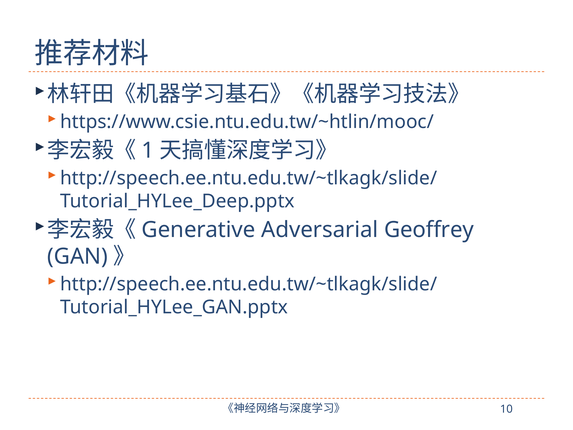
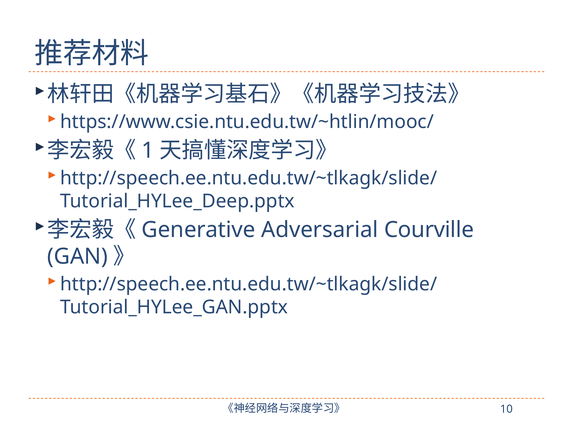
Geoffrey: Geoffrey -> Courville
